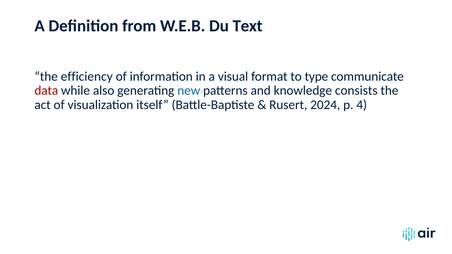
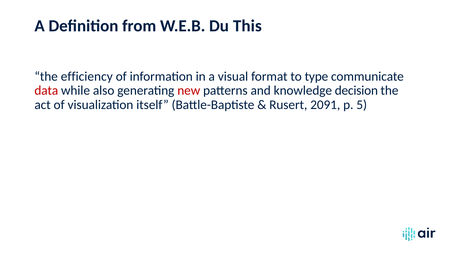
Text: Text -> This
new colour: blue -> red
consists: consists -> decision
2024: 2024 -> 2091
4: 4 -> 5
